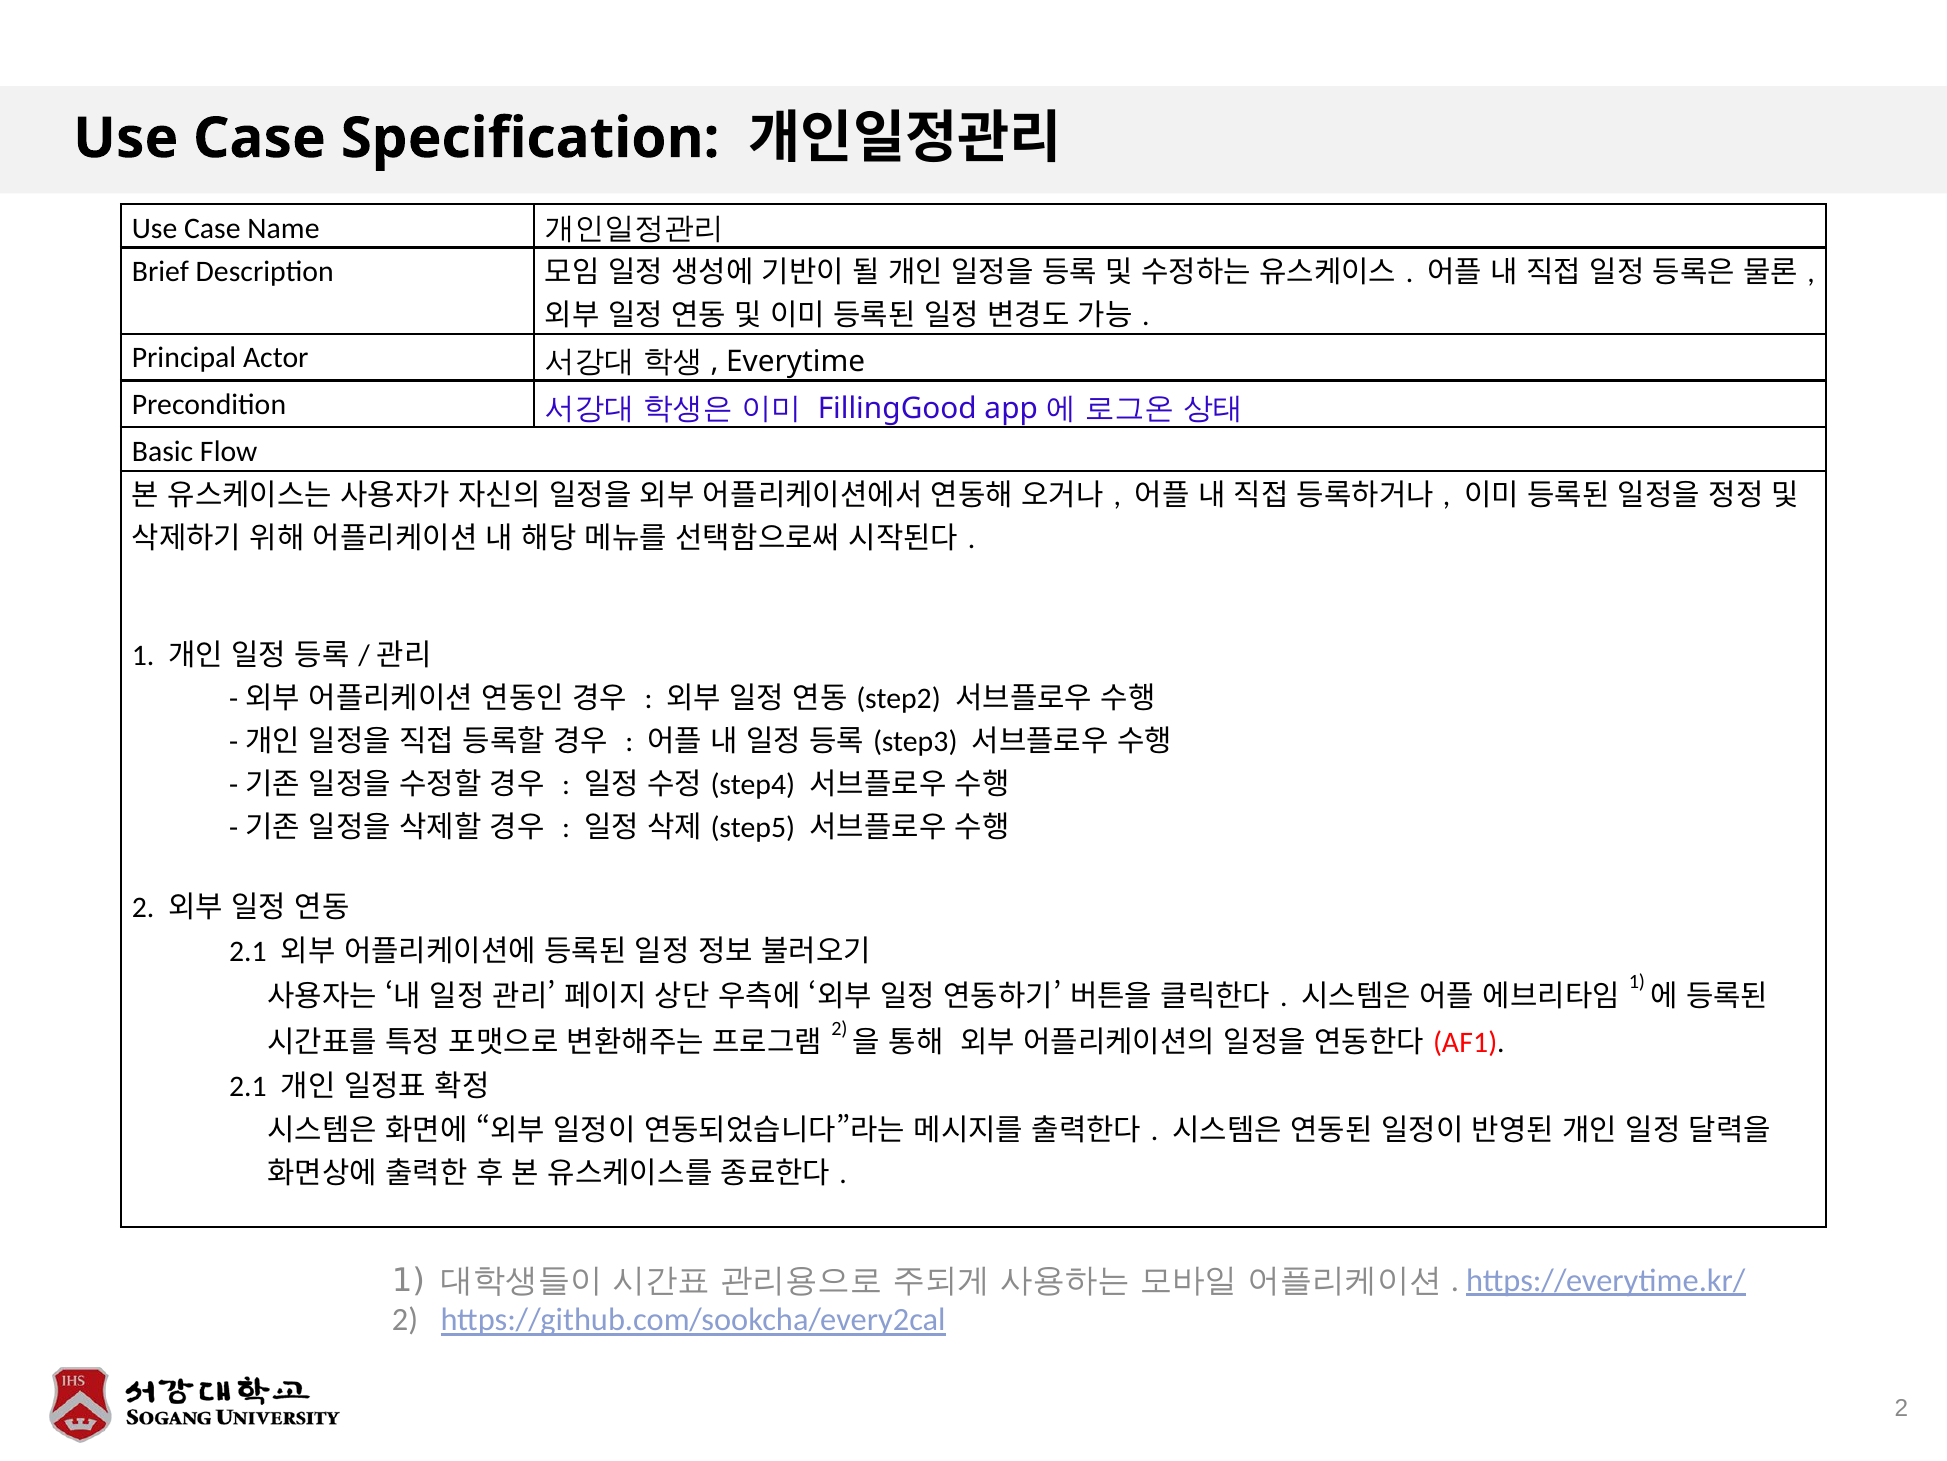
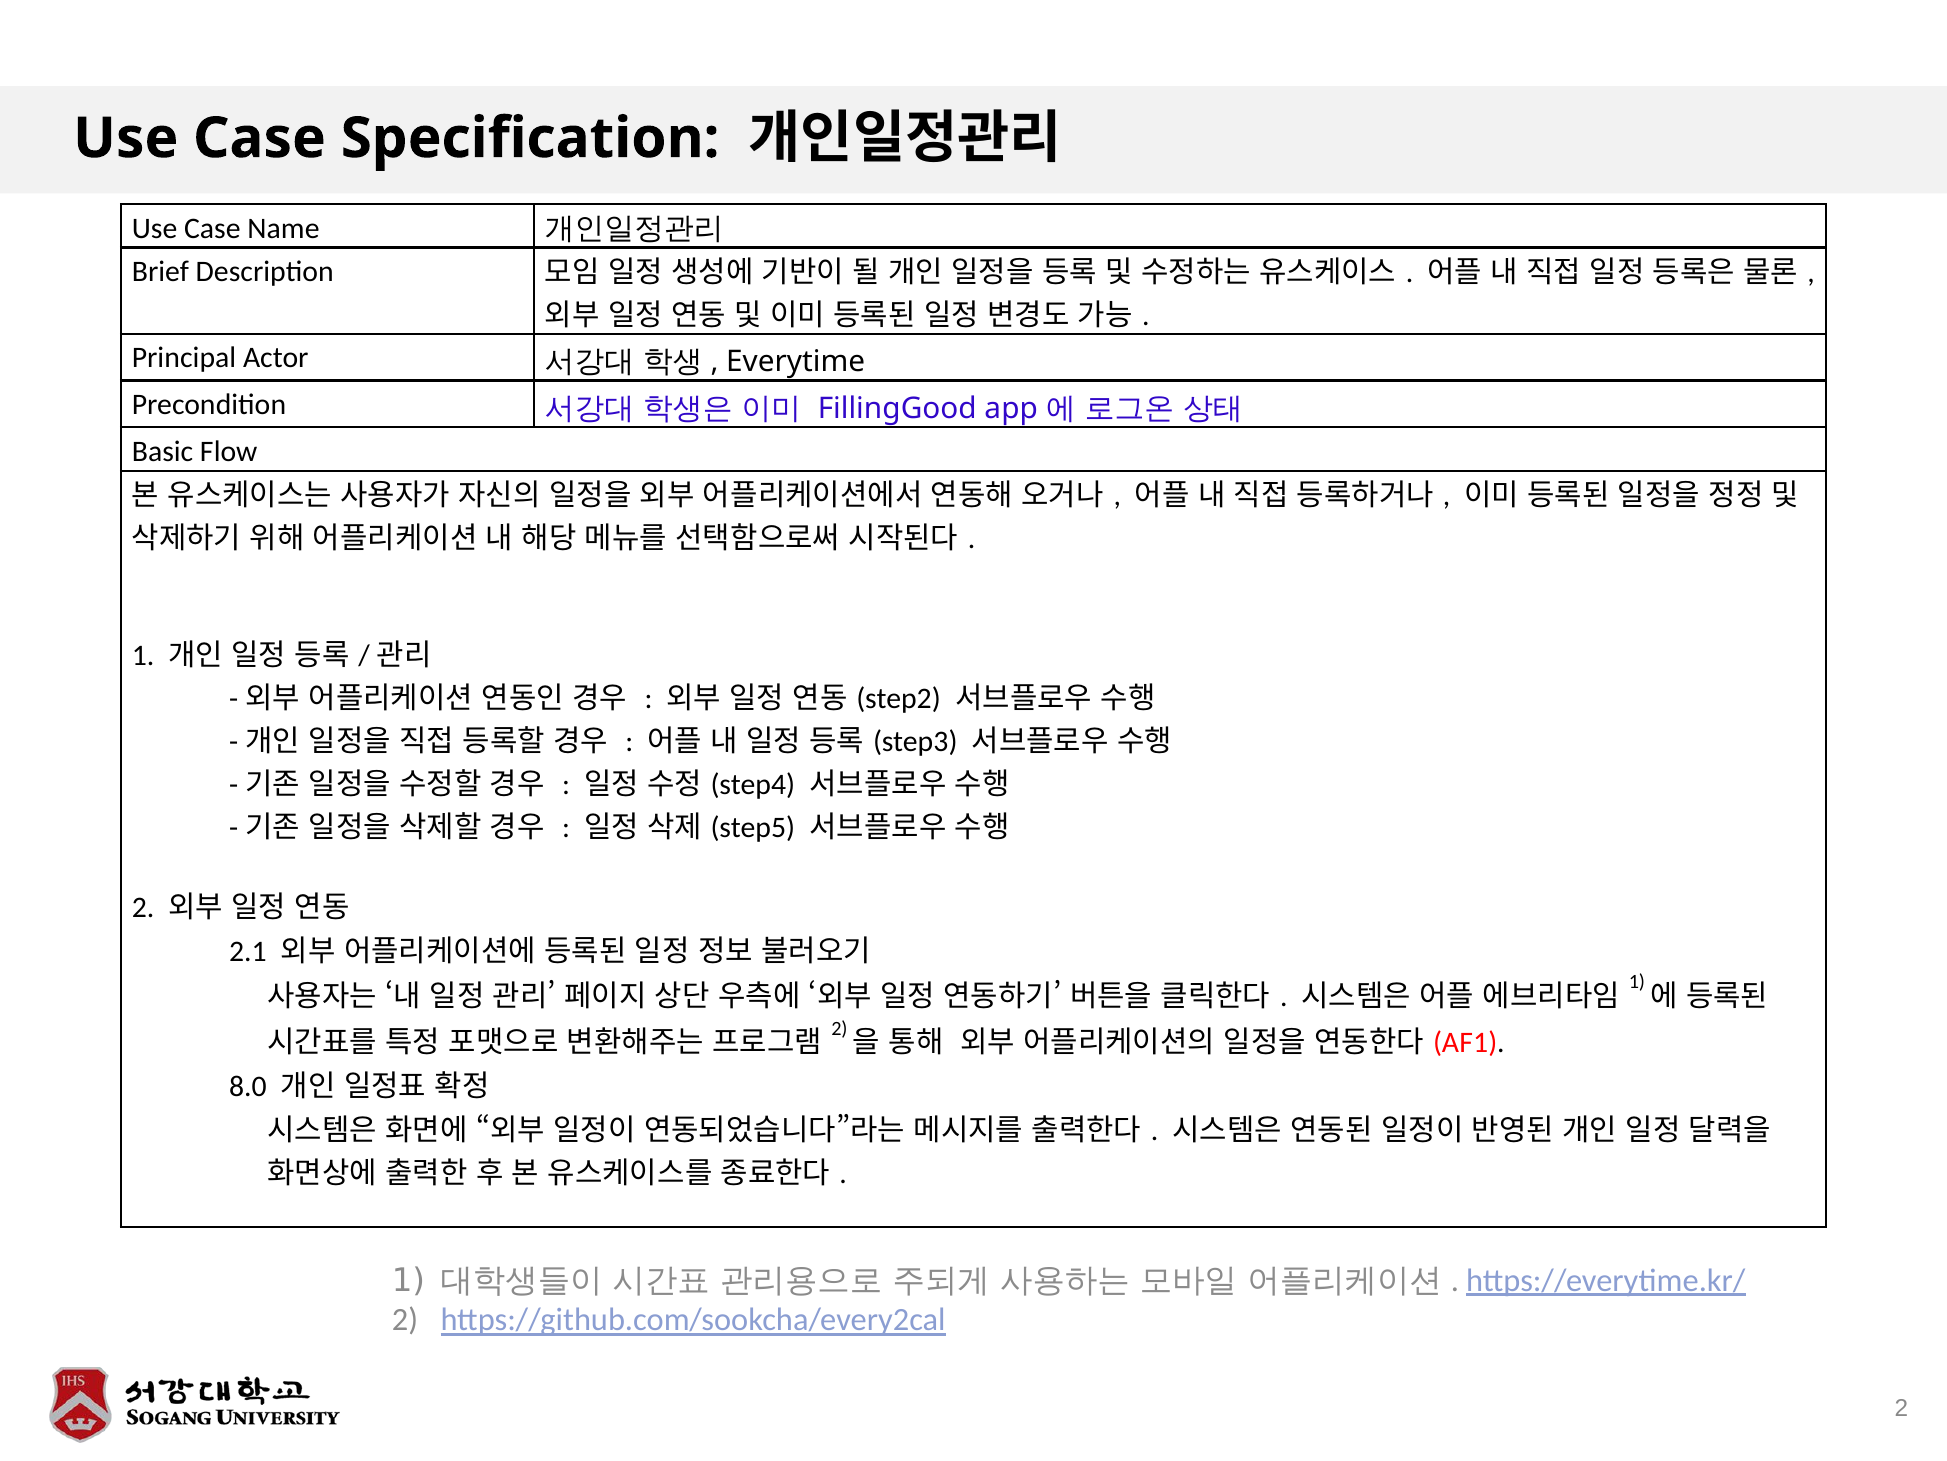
2.1 at (248, 1086): 2.1 -> 8.0
